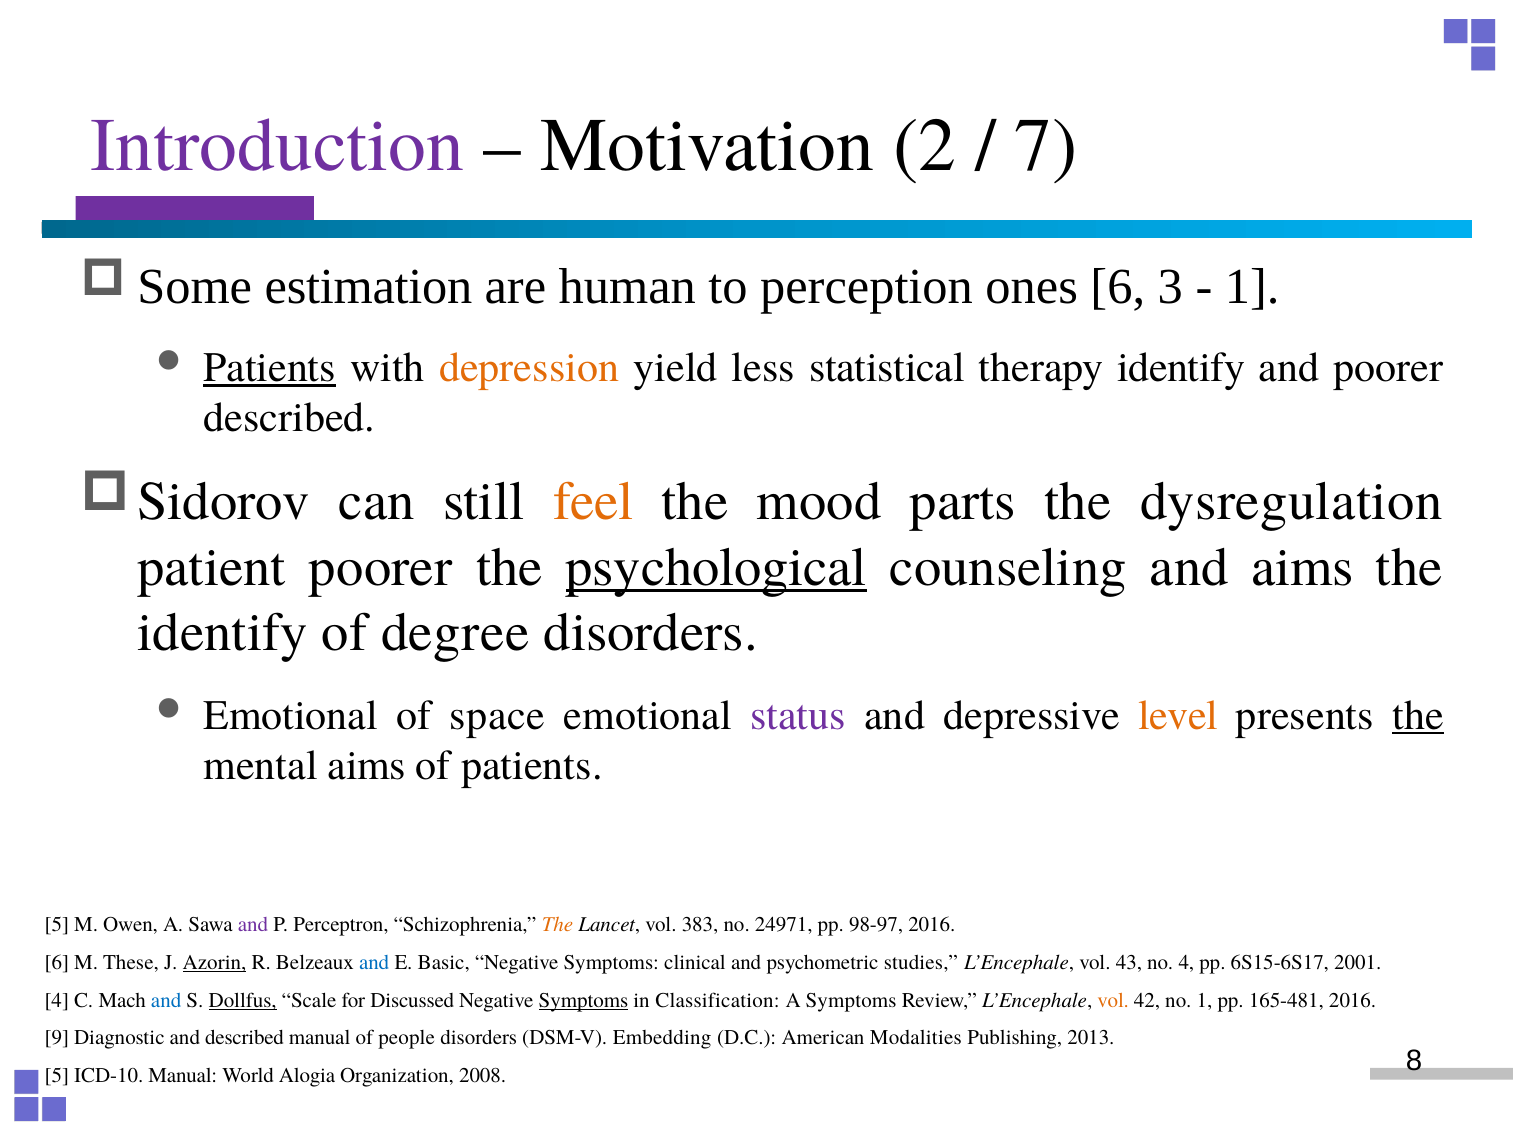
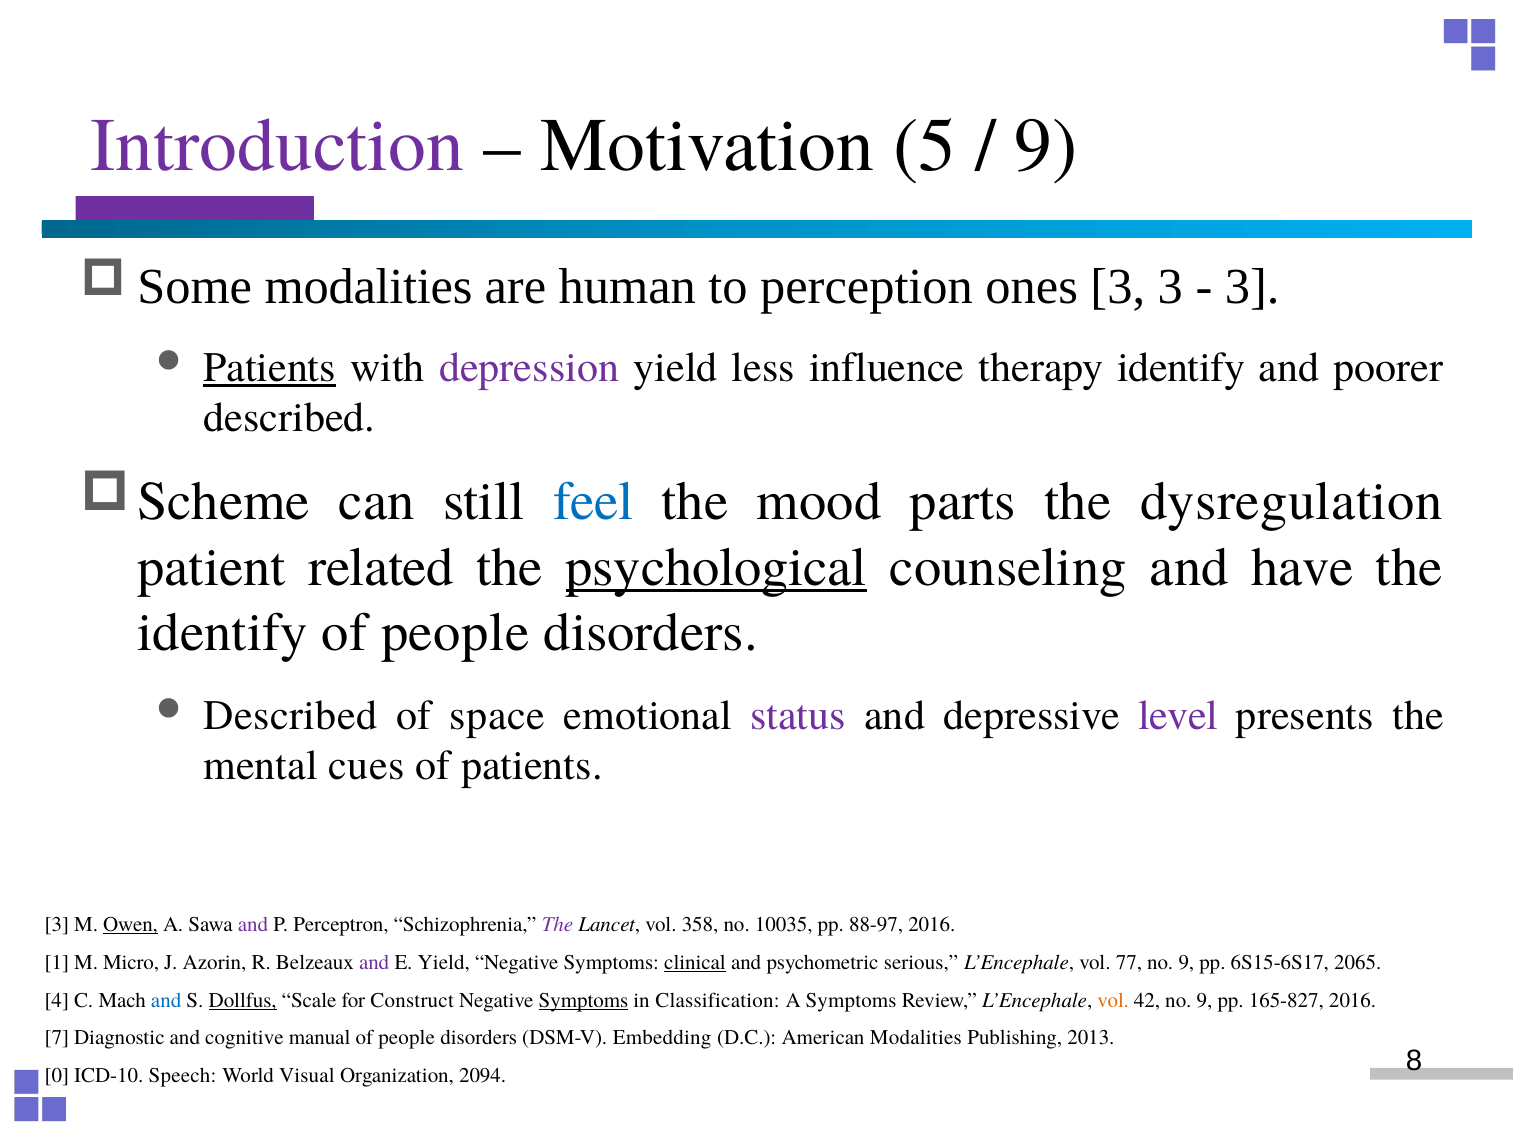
2: 2 -> 5
7 at (1046, 145): 7 -> 9
estimation at (369, 287): estimation -> modalities
ones 6: 6 -> 3
1 at (1252, 287): 1 -> 3
depression colour: orange -> purple
statistical: statistical -> influence
Sidorov: Sidorov -> Scheme
feel colour: orange -> blue
patient poorer: poorer -> related
and aims: aims -> have
degree at (455, 633): degree -> people
Emotional at (291, 715): Emotional -> Described
level colour: orange -> purple
the at (1418, 715) underline: present -> none
mental aims: aims -> cues
5 at (57, 924): 5 -> 3
Owen underline: none -> present
The at (558, 924) colour: orange -> purple
383: 383 -> 358
24971: 24971 -> 10035
98-97: 98-97 -> 88-97
6 at (57, 962): 6 -> 1
These: These -> Micro
Azorin underline: present -> none
and at (374, 962) colour: blue -> purple
E Basic: Basic -> Yield
clinical underline: none -> present
studies: studies -> serious
43: 43 -> 77
4 at (1186, 962): 4 -> 9
2001: 2001 -> 2065
Discussed: Discussed -> Construct
42 no 1: 1 -> 9
165-481: 165-481 -> 165-827
9: 9 -> 7
and described: described -> cognitive
5 at (57, 1076): 5 -> 0
ICD-10 Manual: Manual -> Speech
Alogia: Alogia -> Visual
2008: 2008 -> 2094
